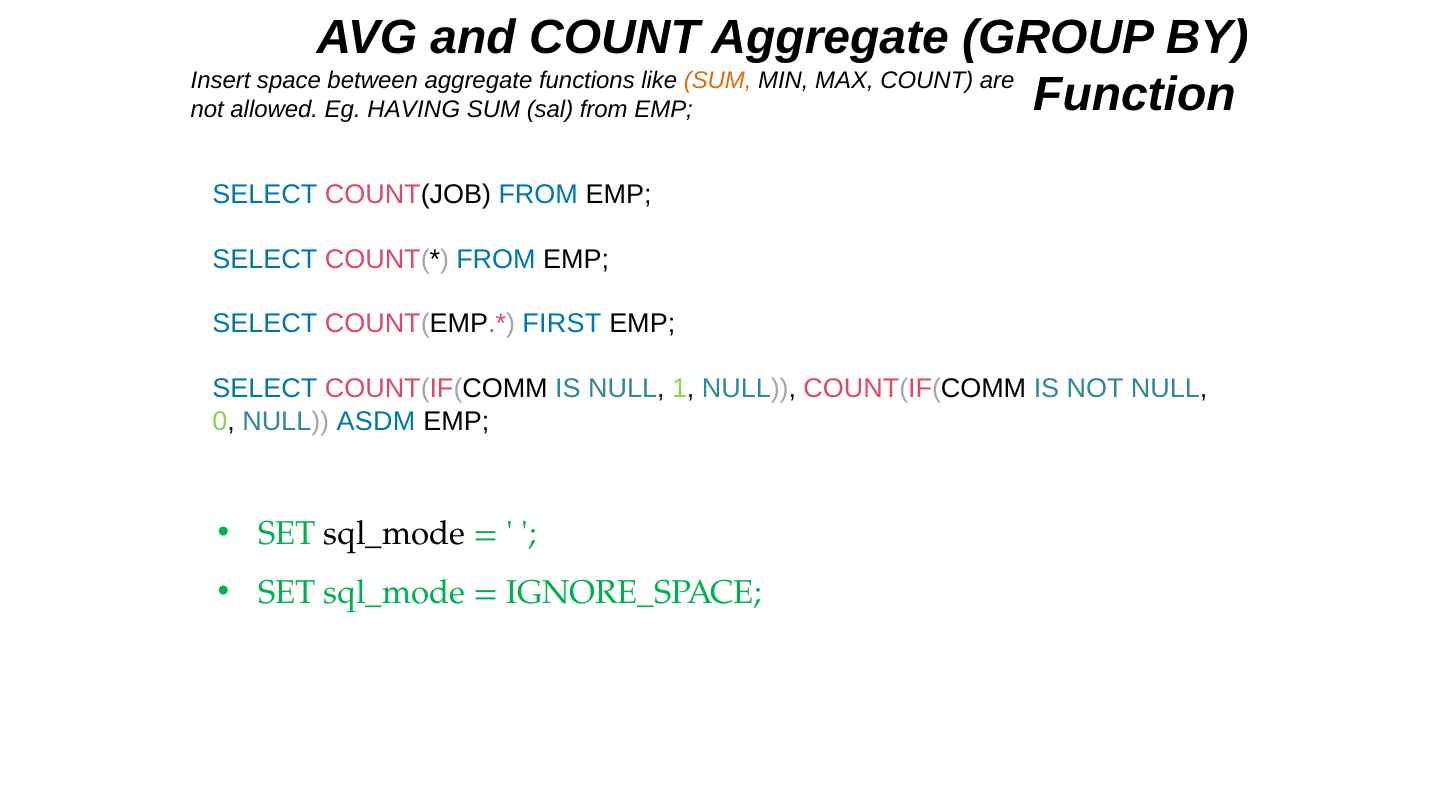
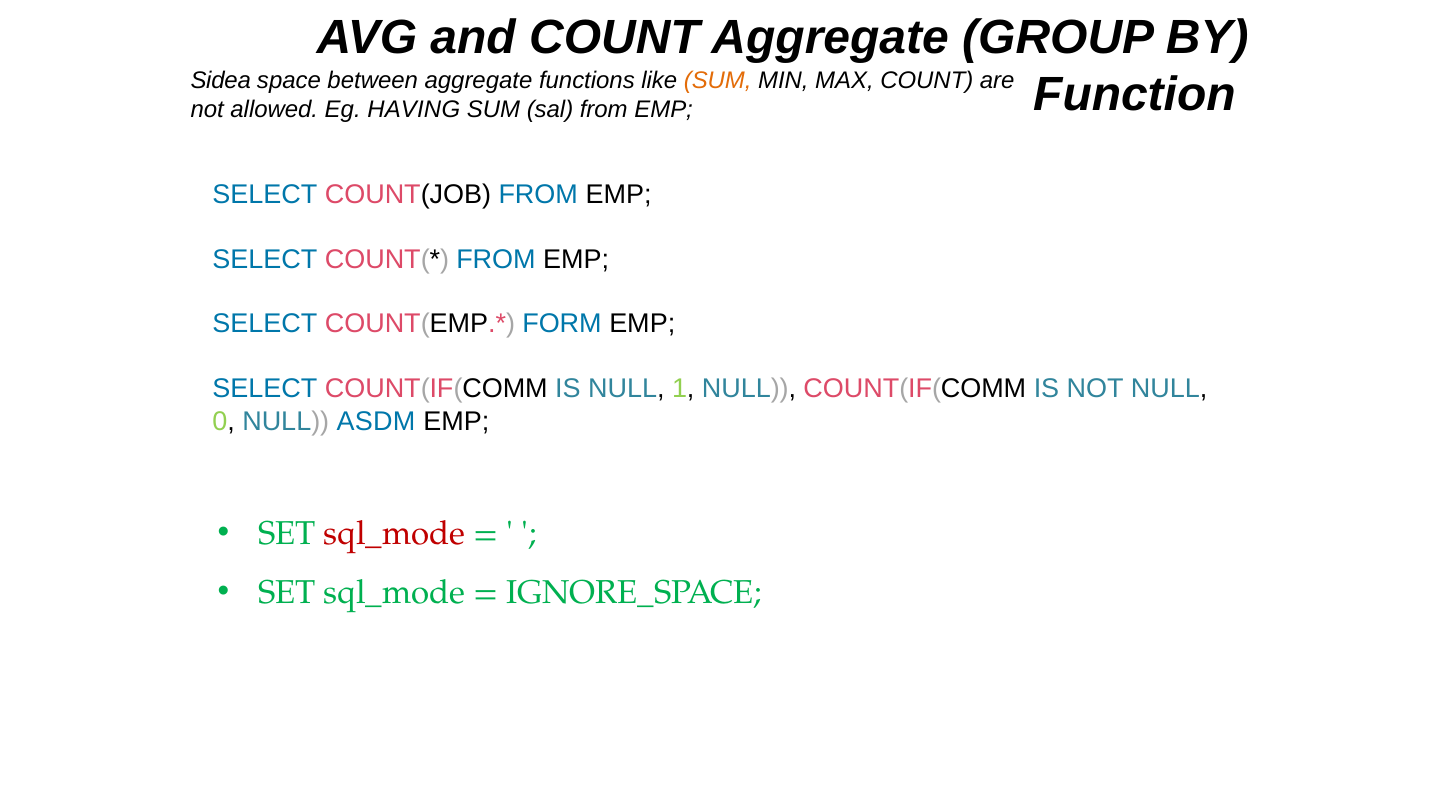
Insert: Insert -> Sidea
FIRST: FIRST -> FORM
sql_mode at (395, 533) colour: black -> red
